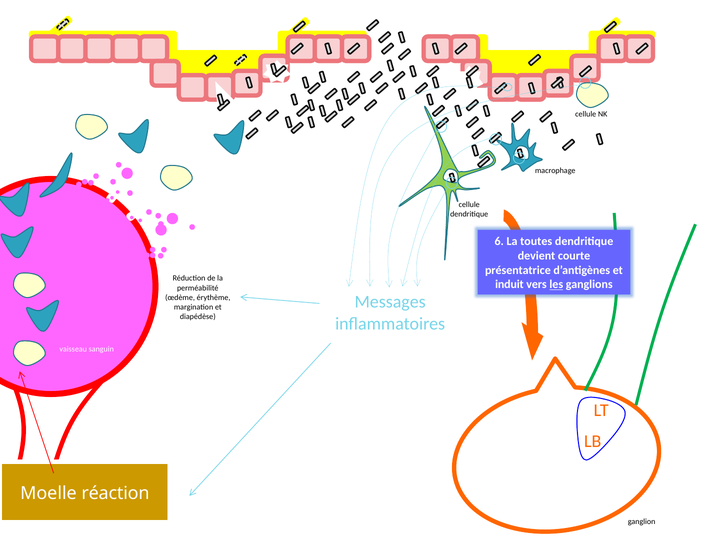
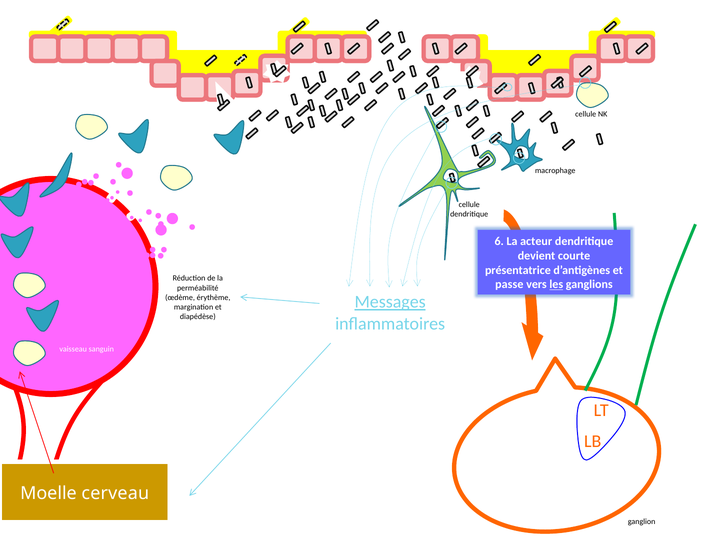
toutes: toutes -> acteur
induit: induit -> passe
Messages underline: none -> present
réaction: réaction -> cerveau
